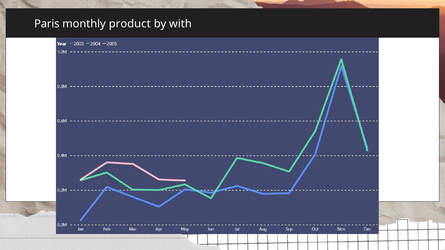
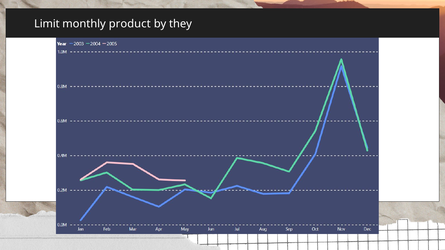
Paris: Paris -> Limit
with: with -> they
